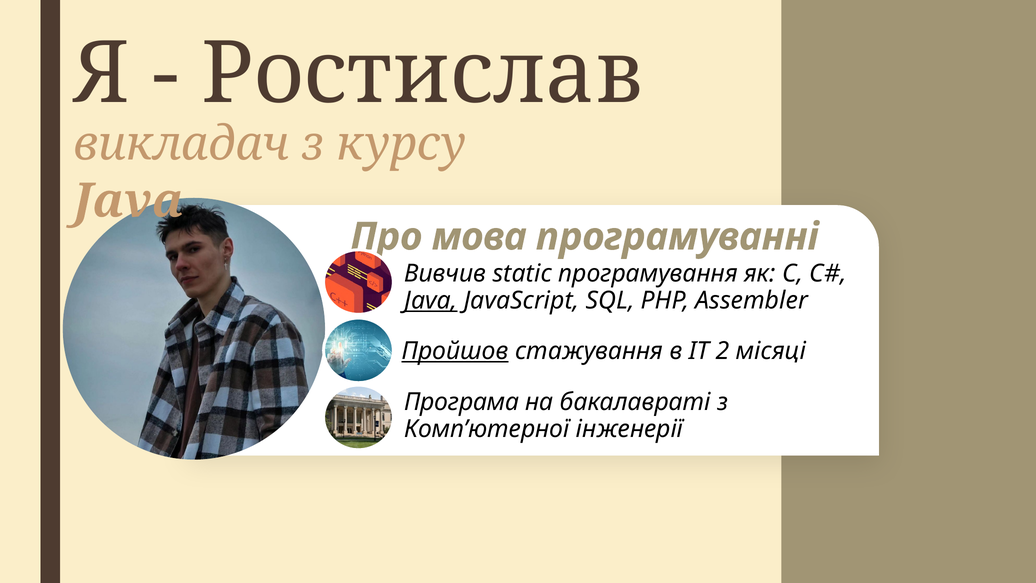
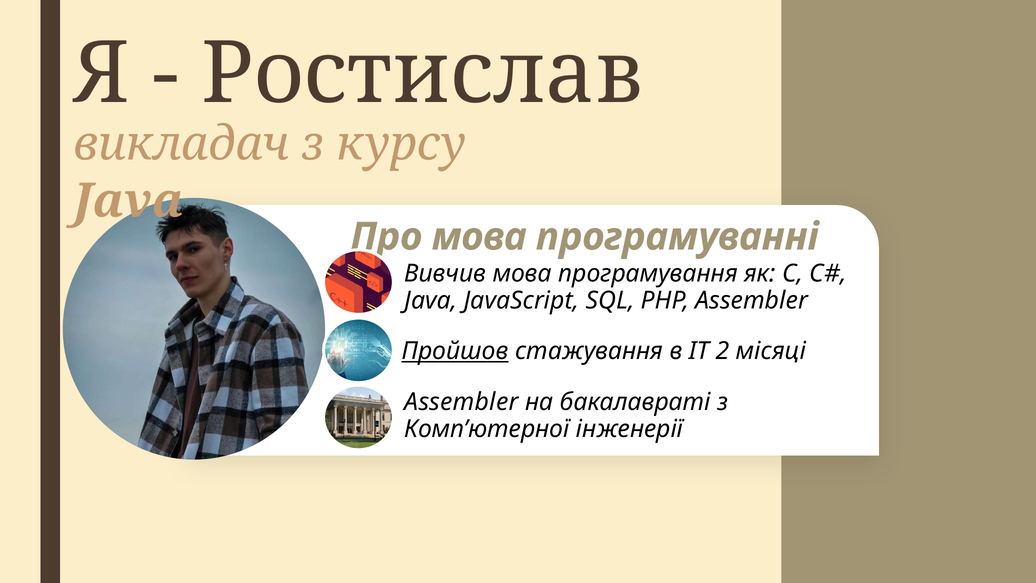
Вивчив static: static -> мова
Java at (431, 300) underline: present -> none
Програма at (462, 402): Програма -> Assembler
